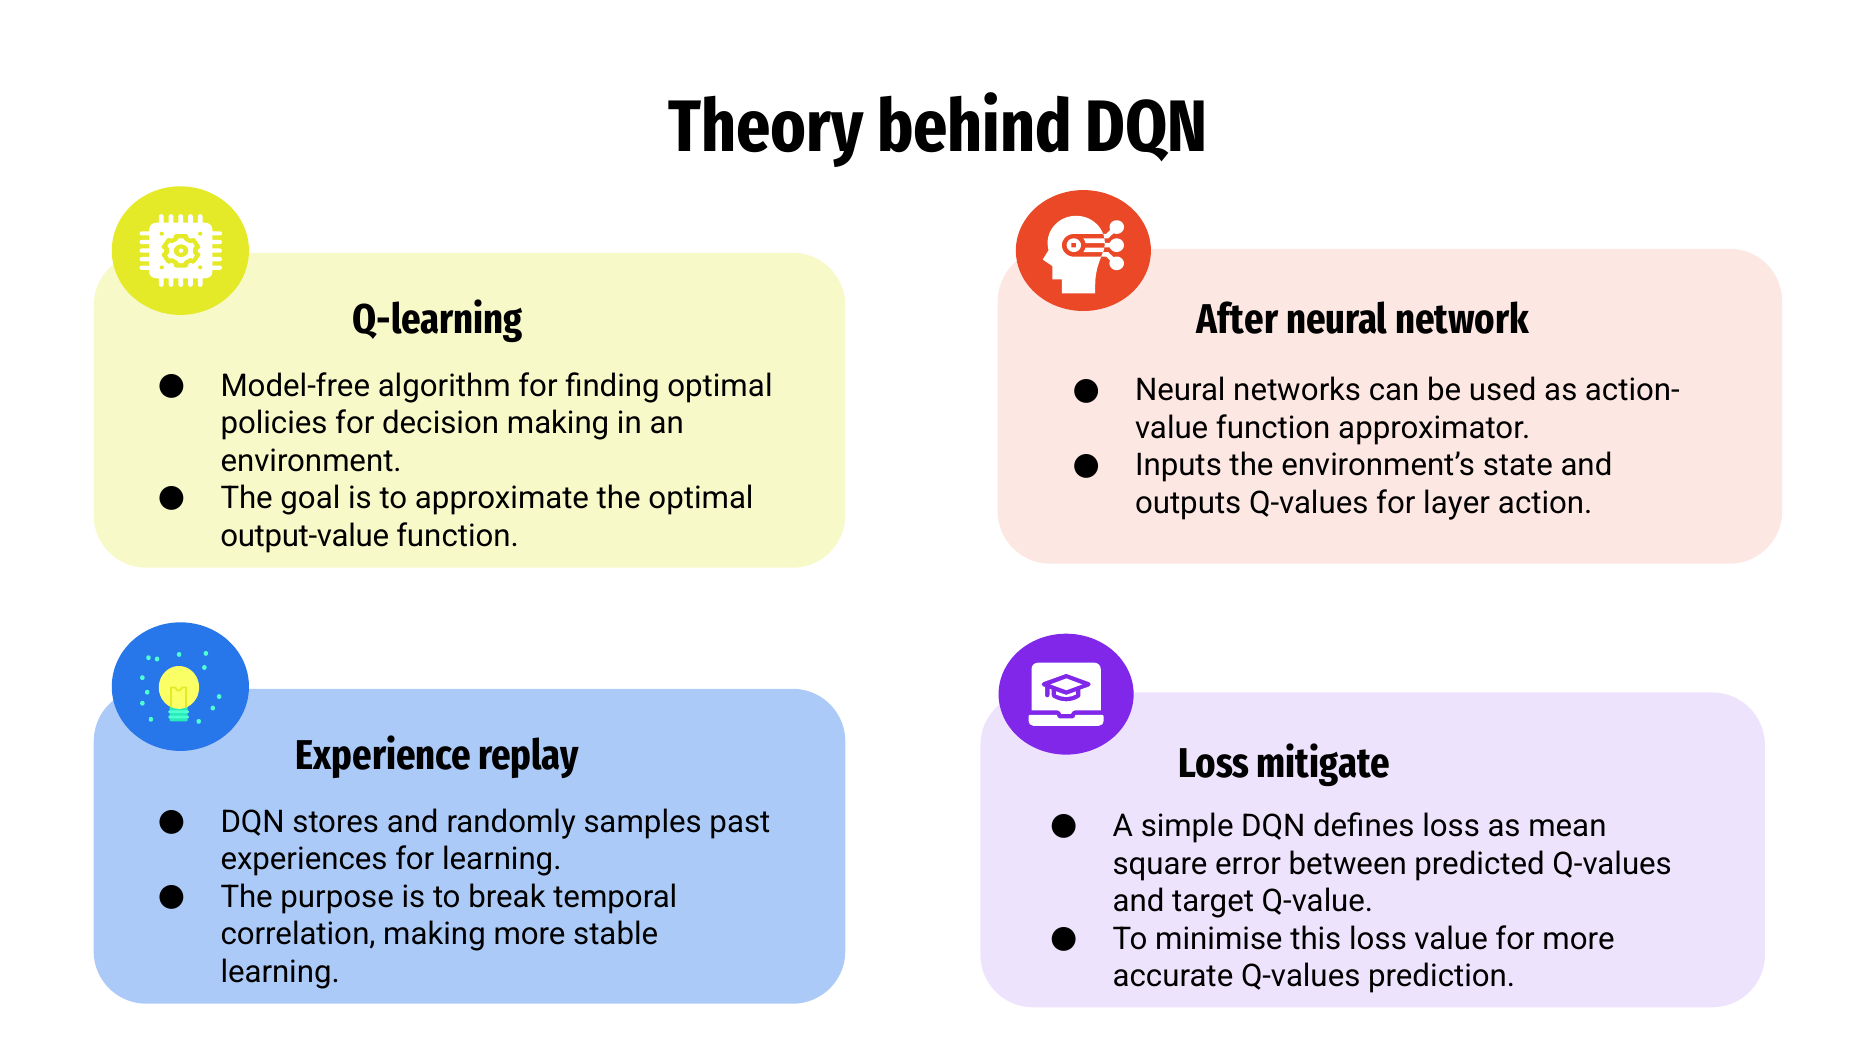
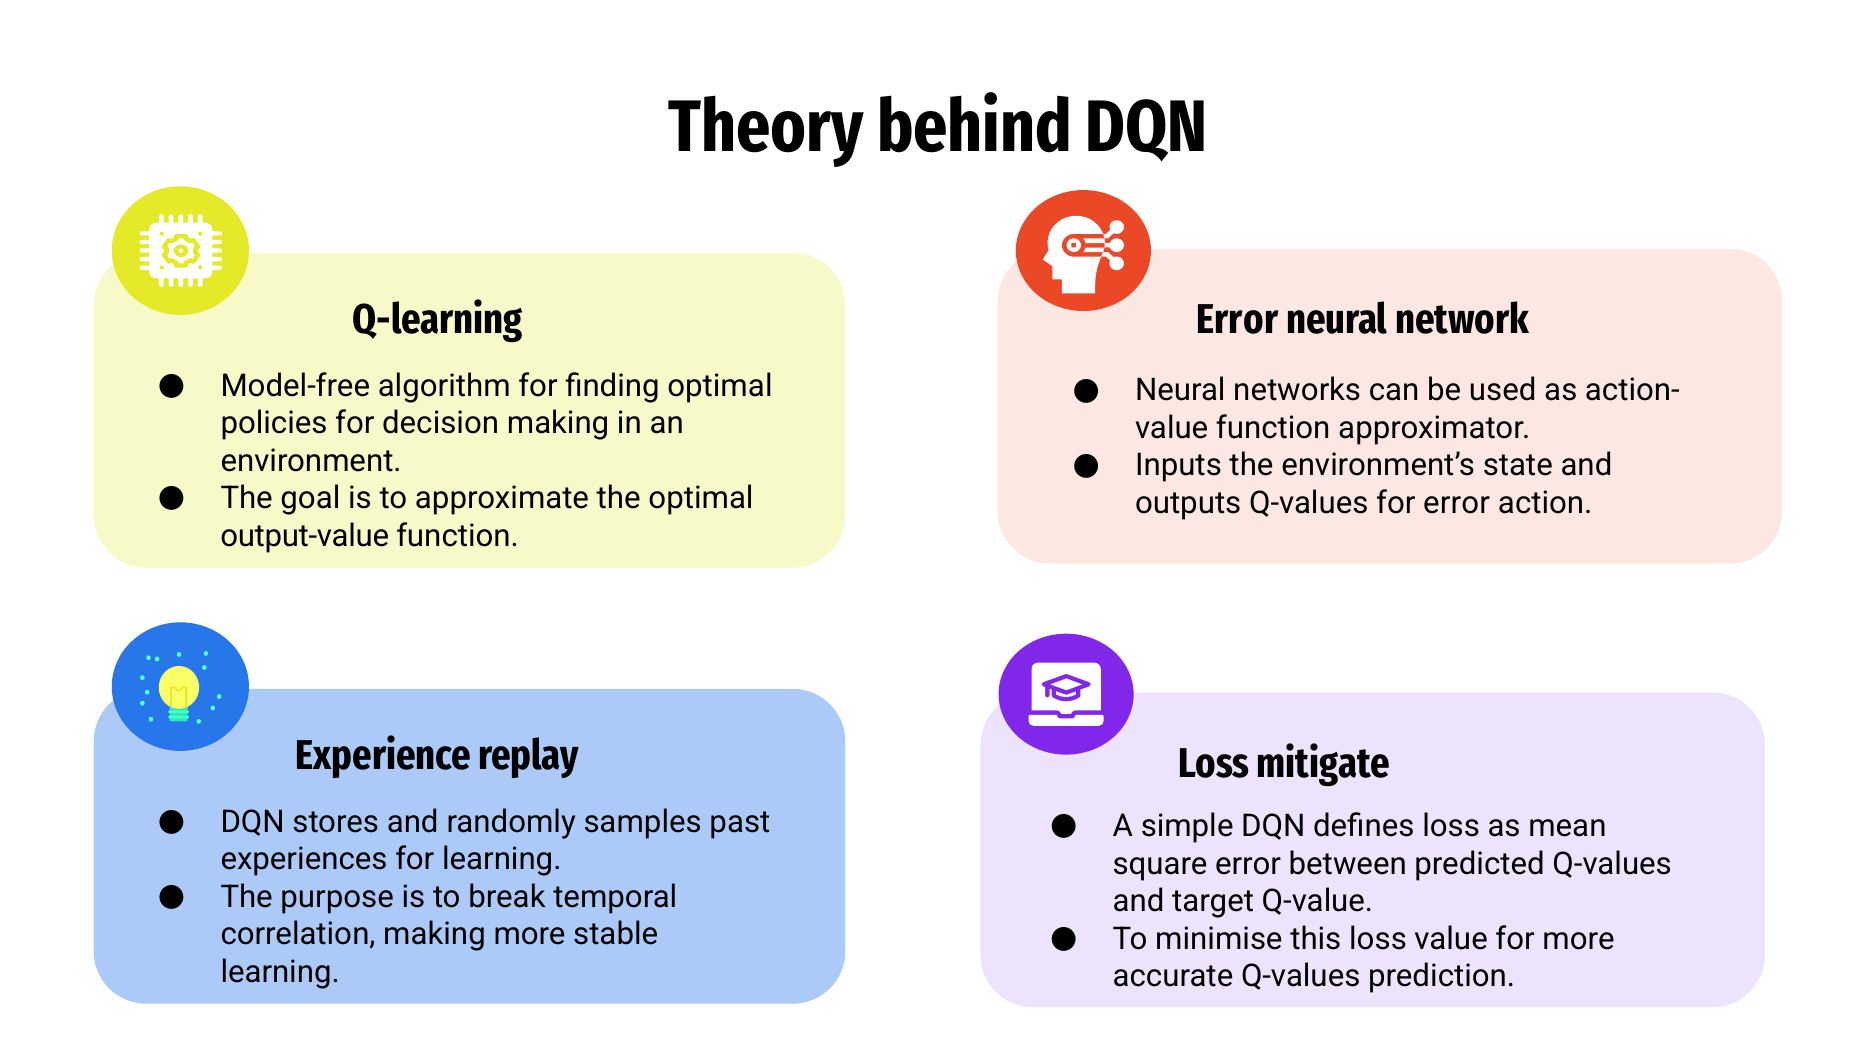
After at (1237, 320): After -> Error
for layer: layer -> error
